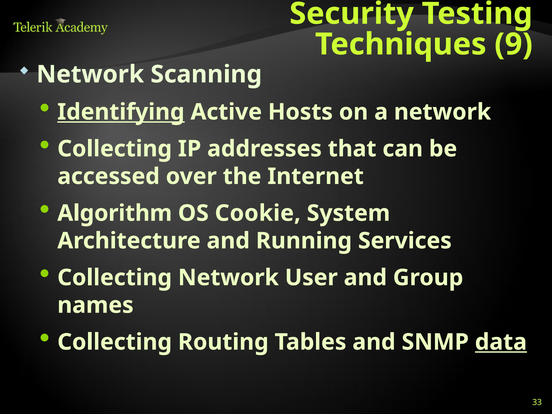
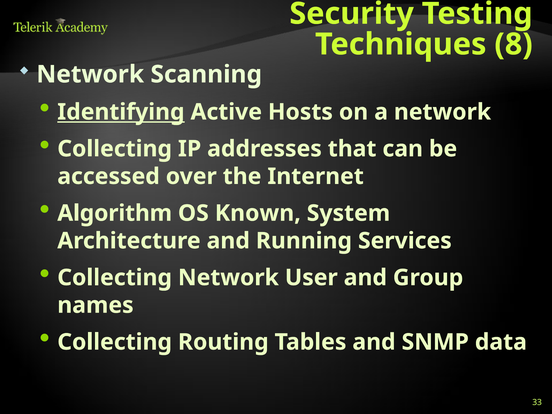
9: 9 -> 8
Cookie: Cookie -> Known
data underline: present -> none
